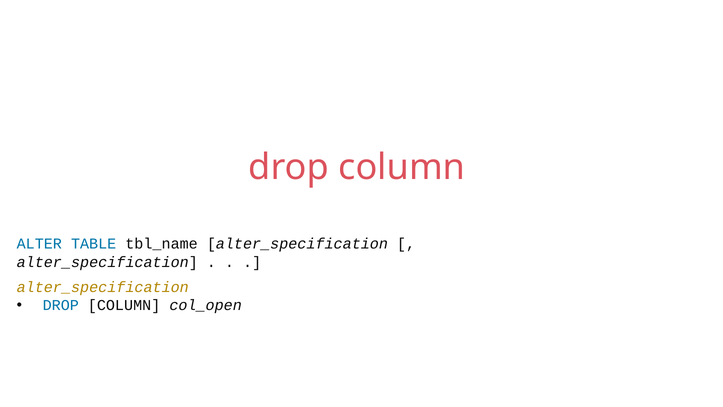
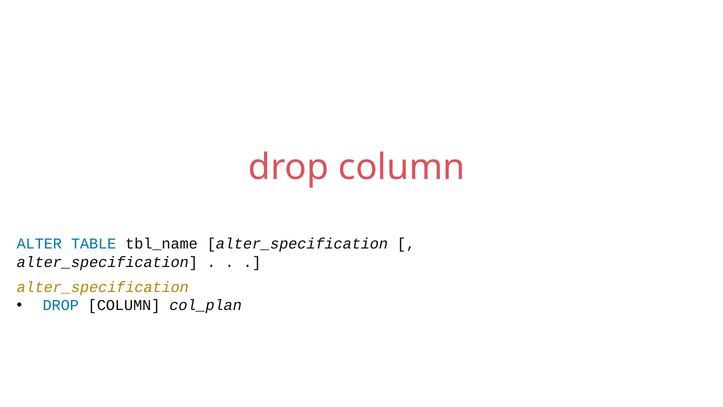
col_open: col_open -> col_plan
